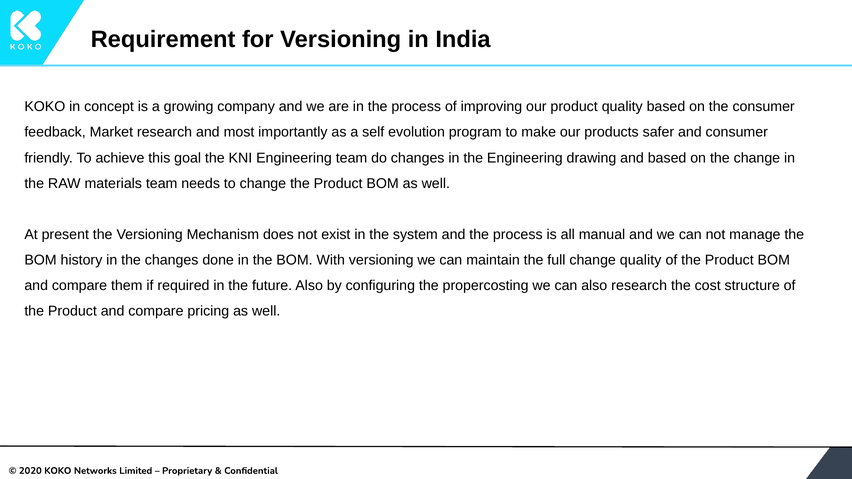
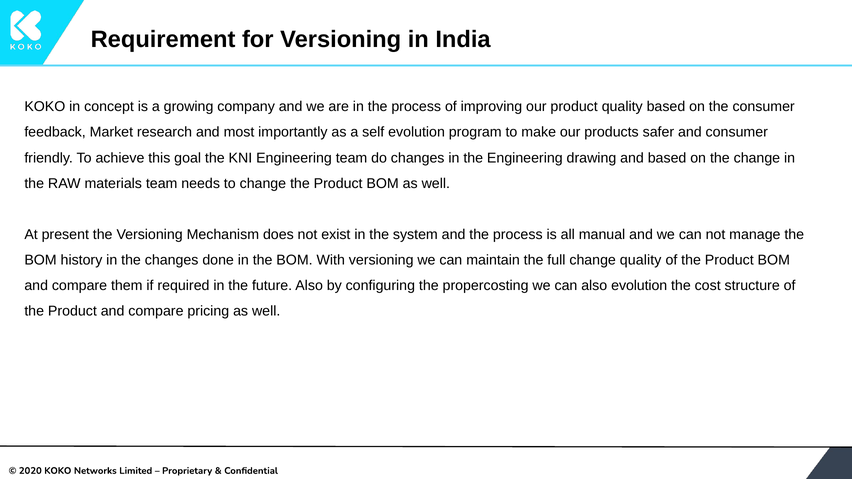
also research: research -> evolution
